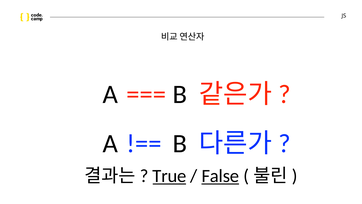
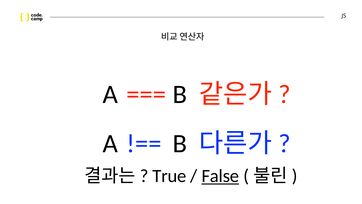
True underline: present -> none
